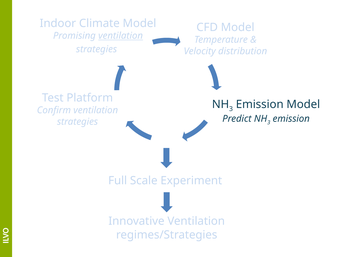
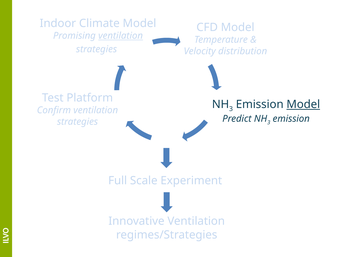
Model at (303, 104) underline: none -> present
